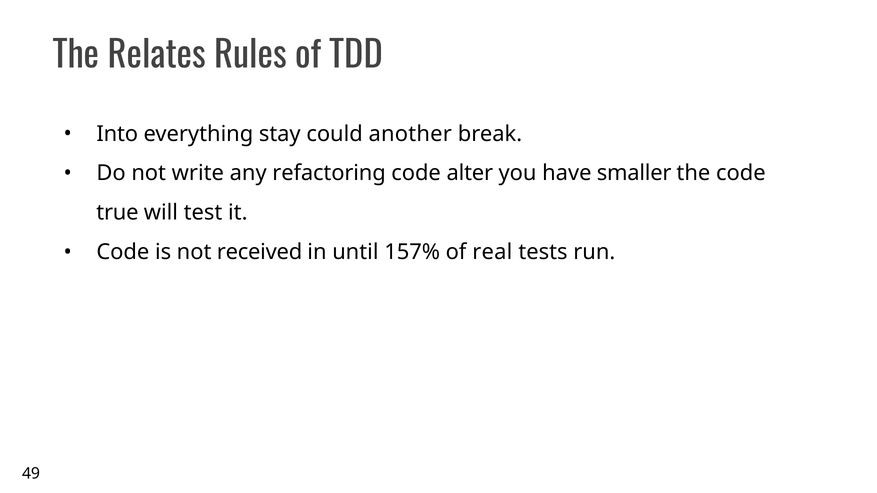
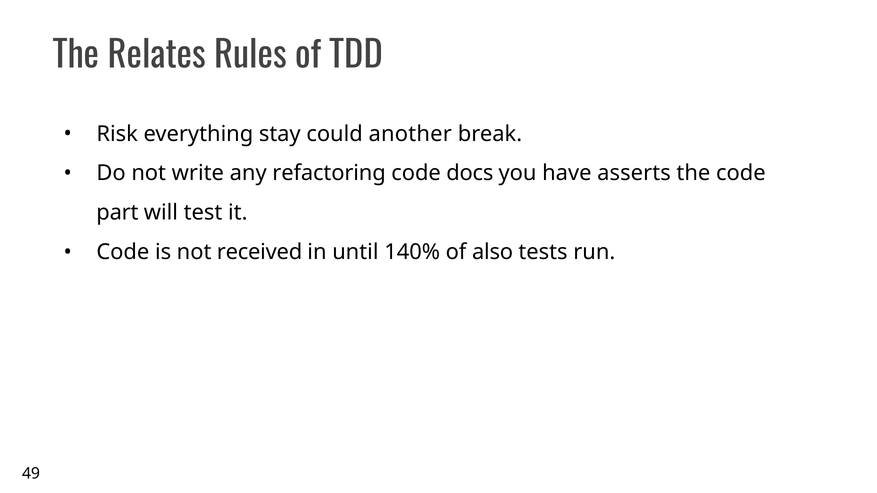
Into: Into -> Risk
alter: alter -> docs
smaller: smaller -> asserts
true: true -> part
157%: 157% -> 140%
real: real -> also
